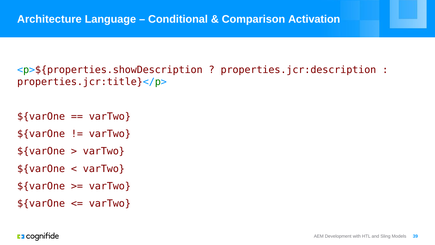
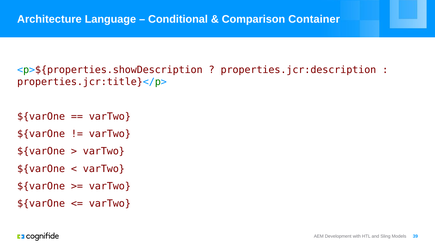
Activation: Activation -> Container
